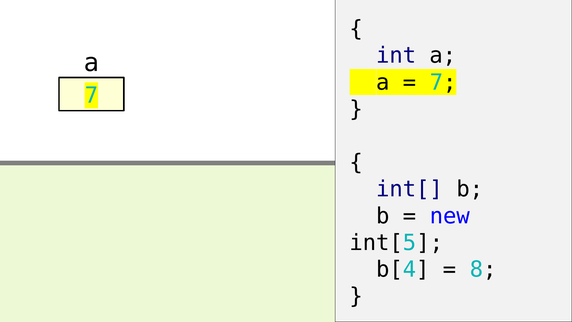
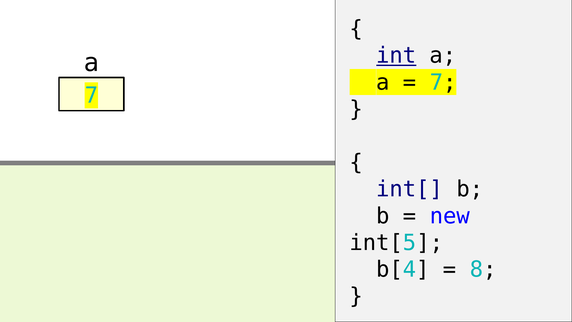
int underline: none -> present
